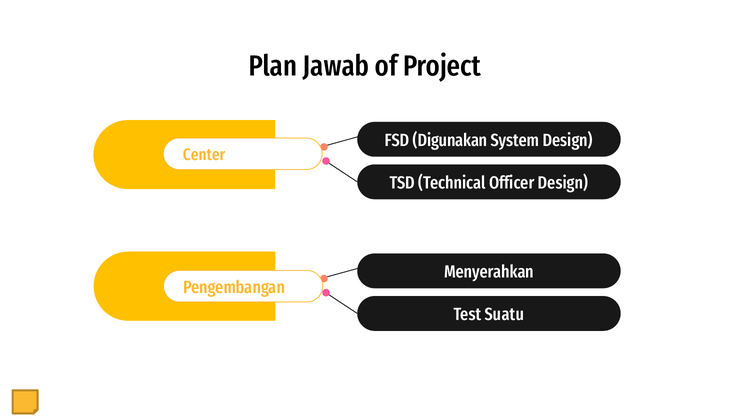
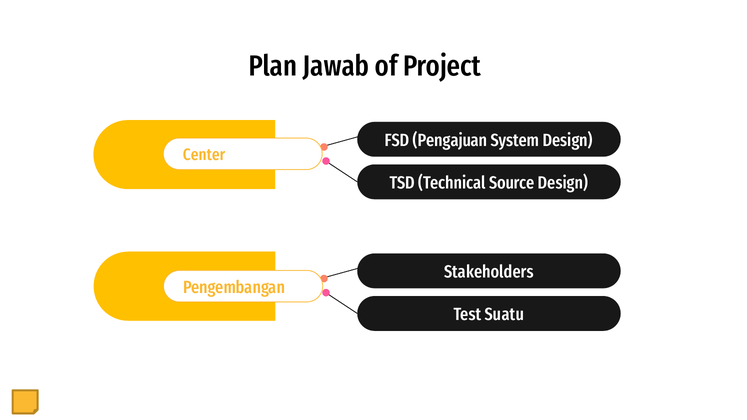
Digunakan: Digunakan -> Pengajuan
Officer: Officer -> Source
Menyerahkan: Menyerahkan -> Stakeholders
